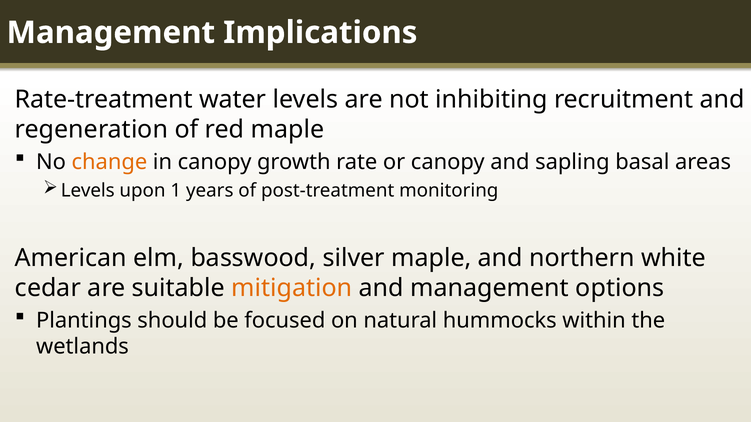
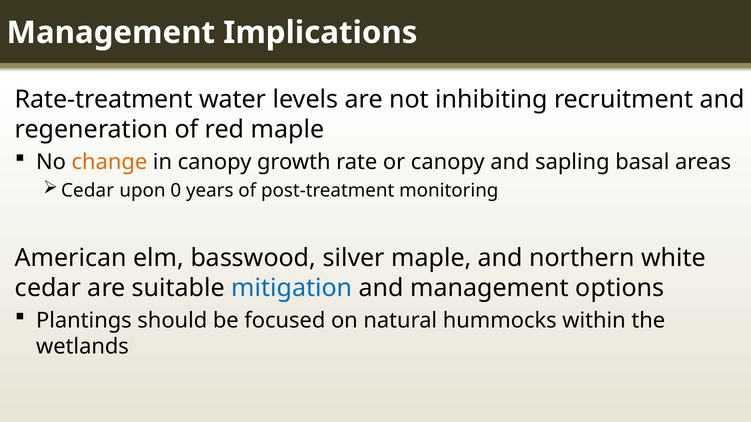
Levels at (88, 191): Levels -> Cedar
1: 1 -> 0
mitigation colour: orange -> blue
